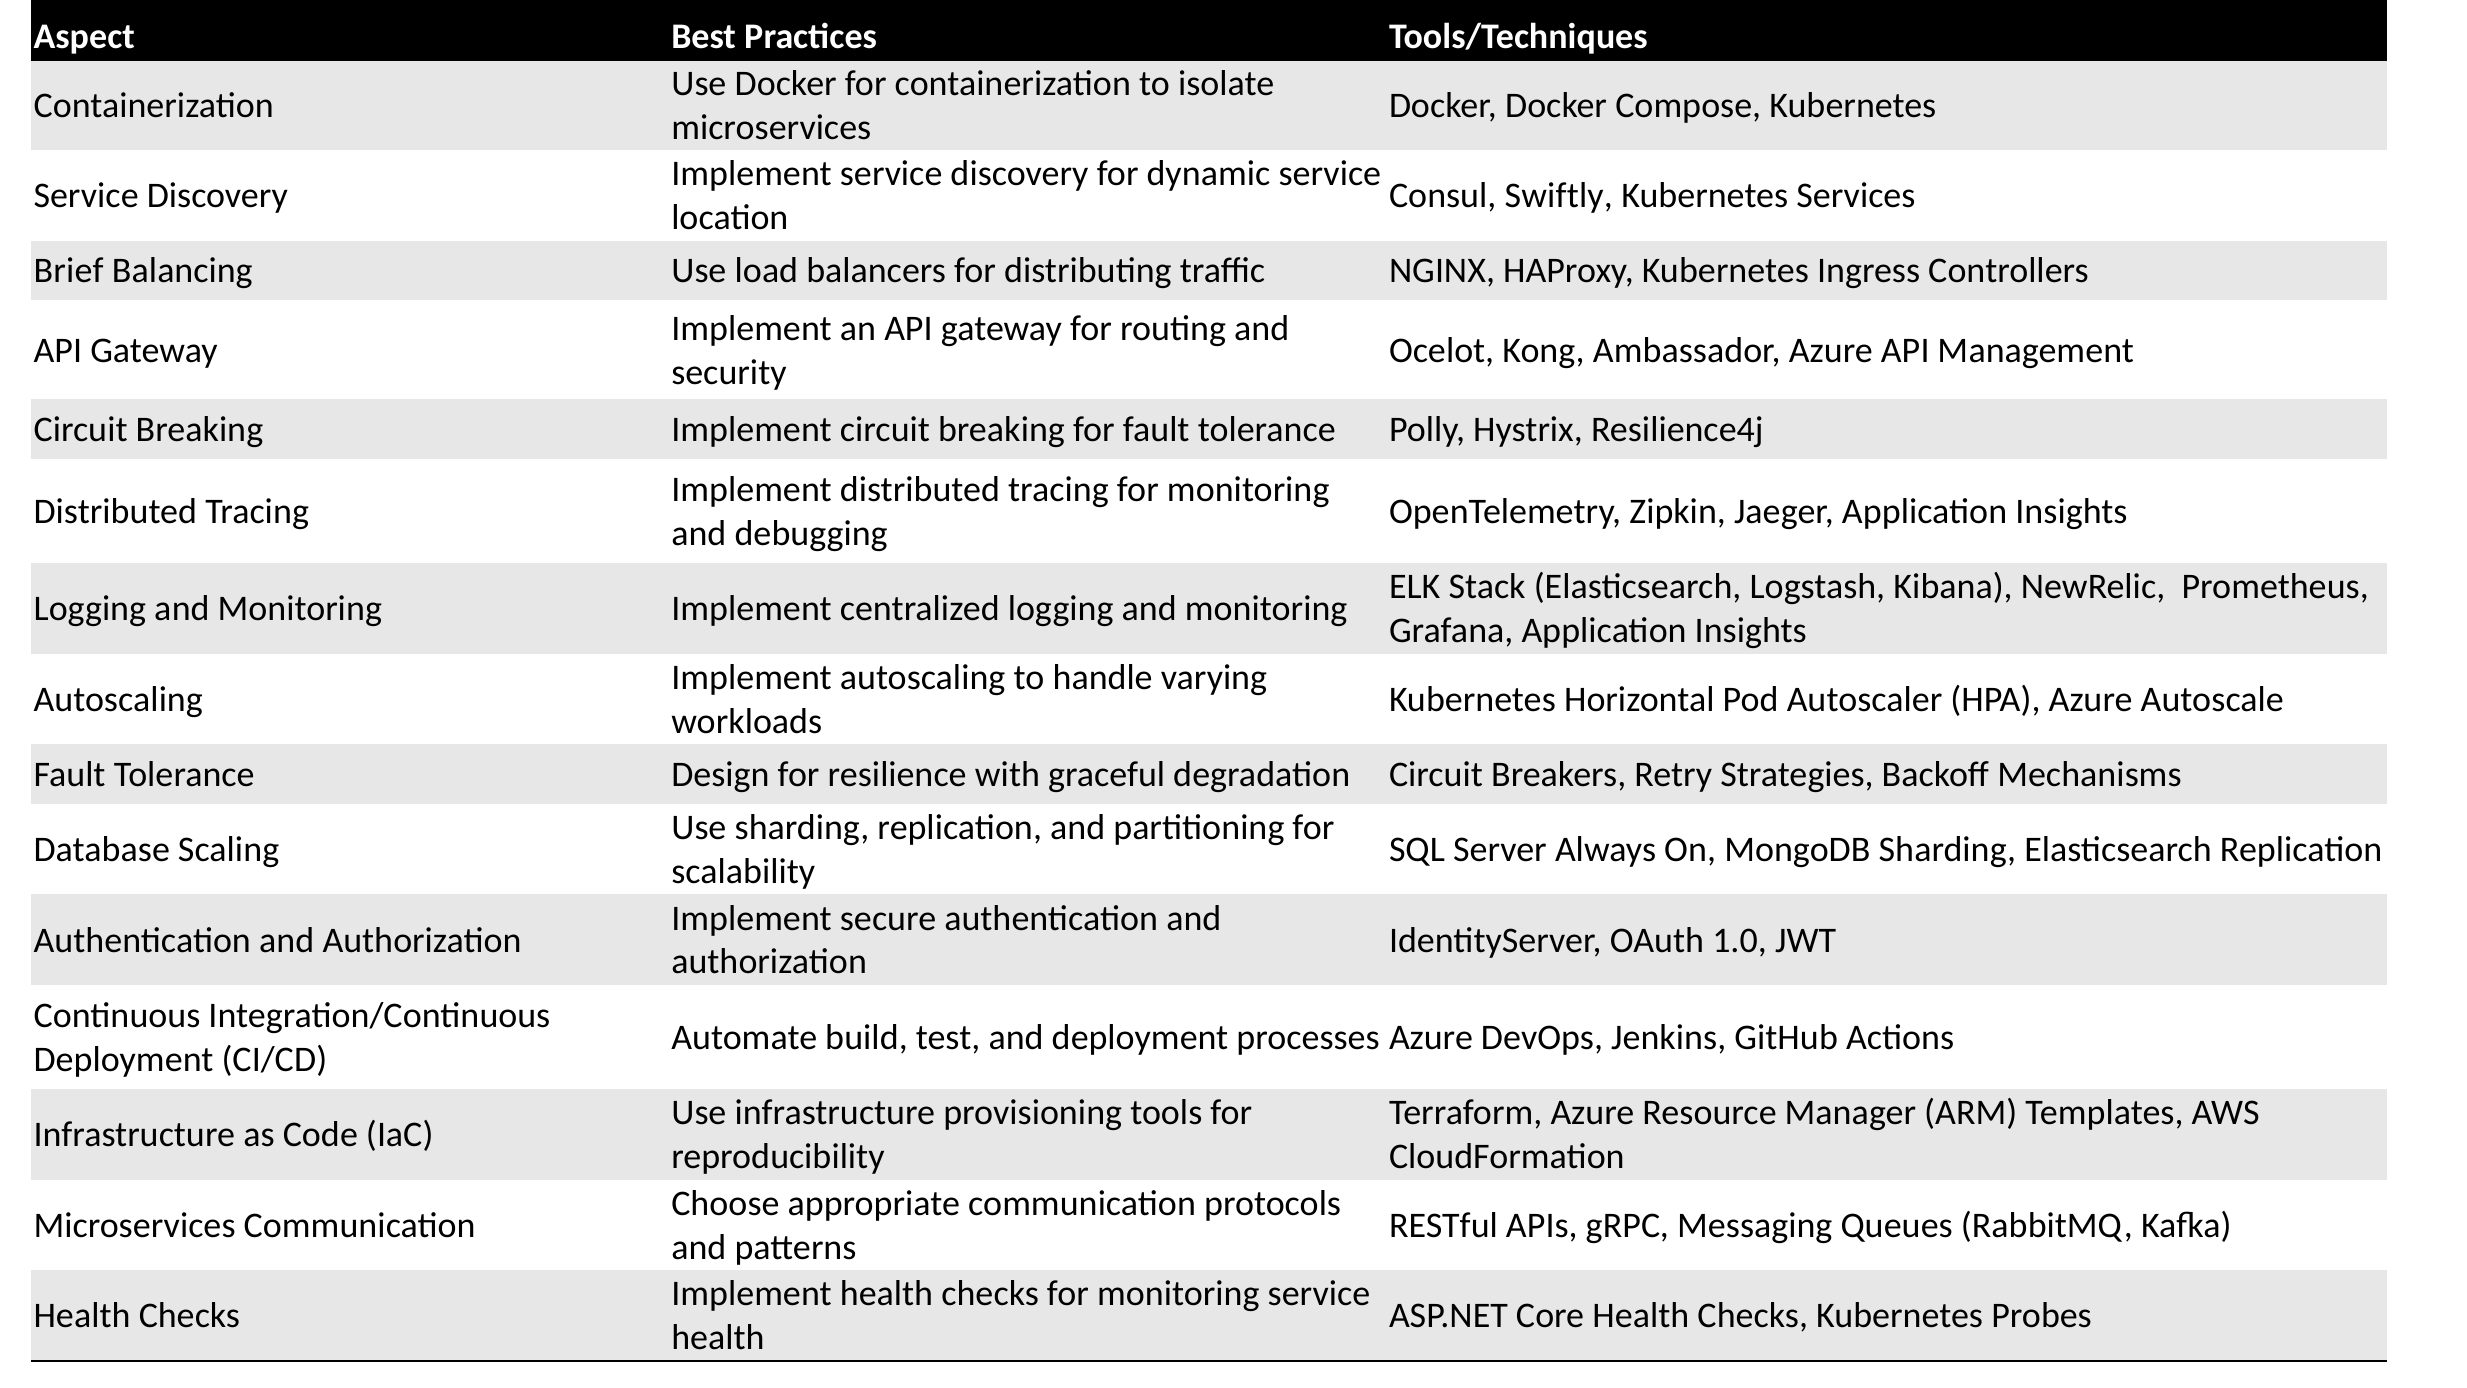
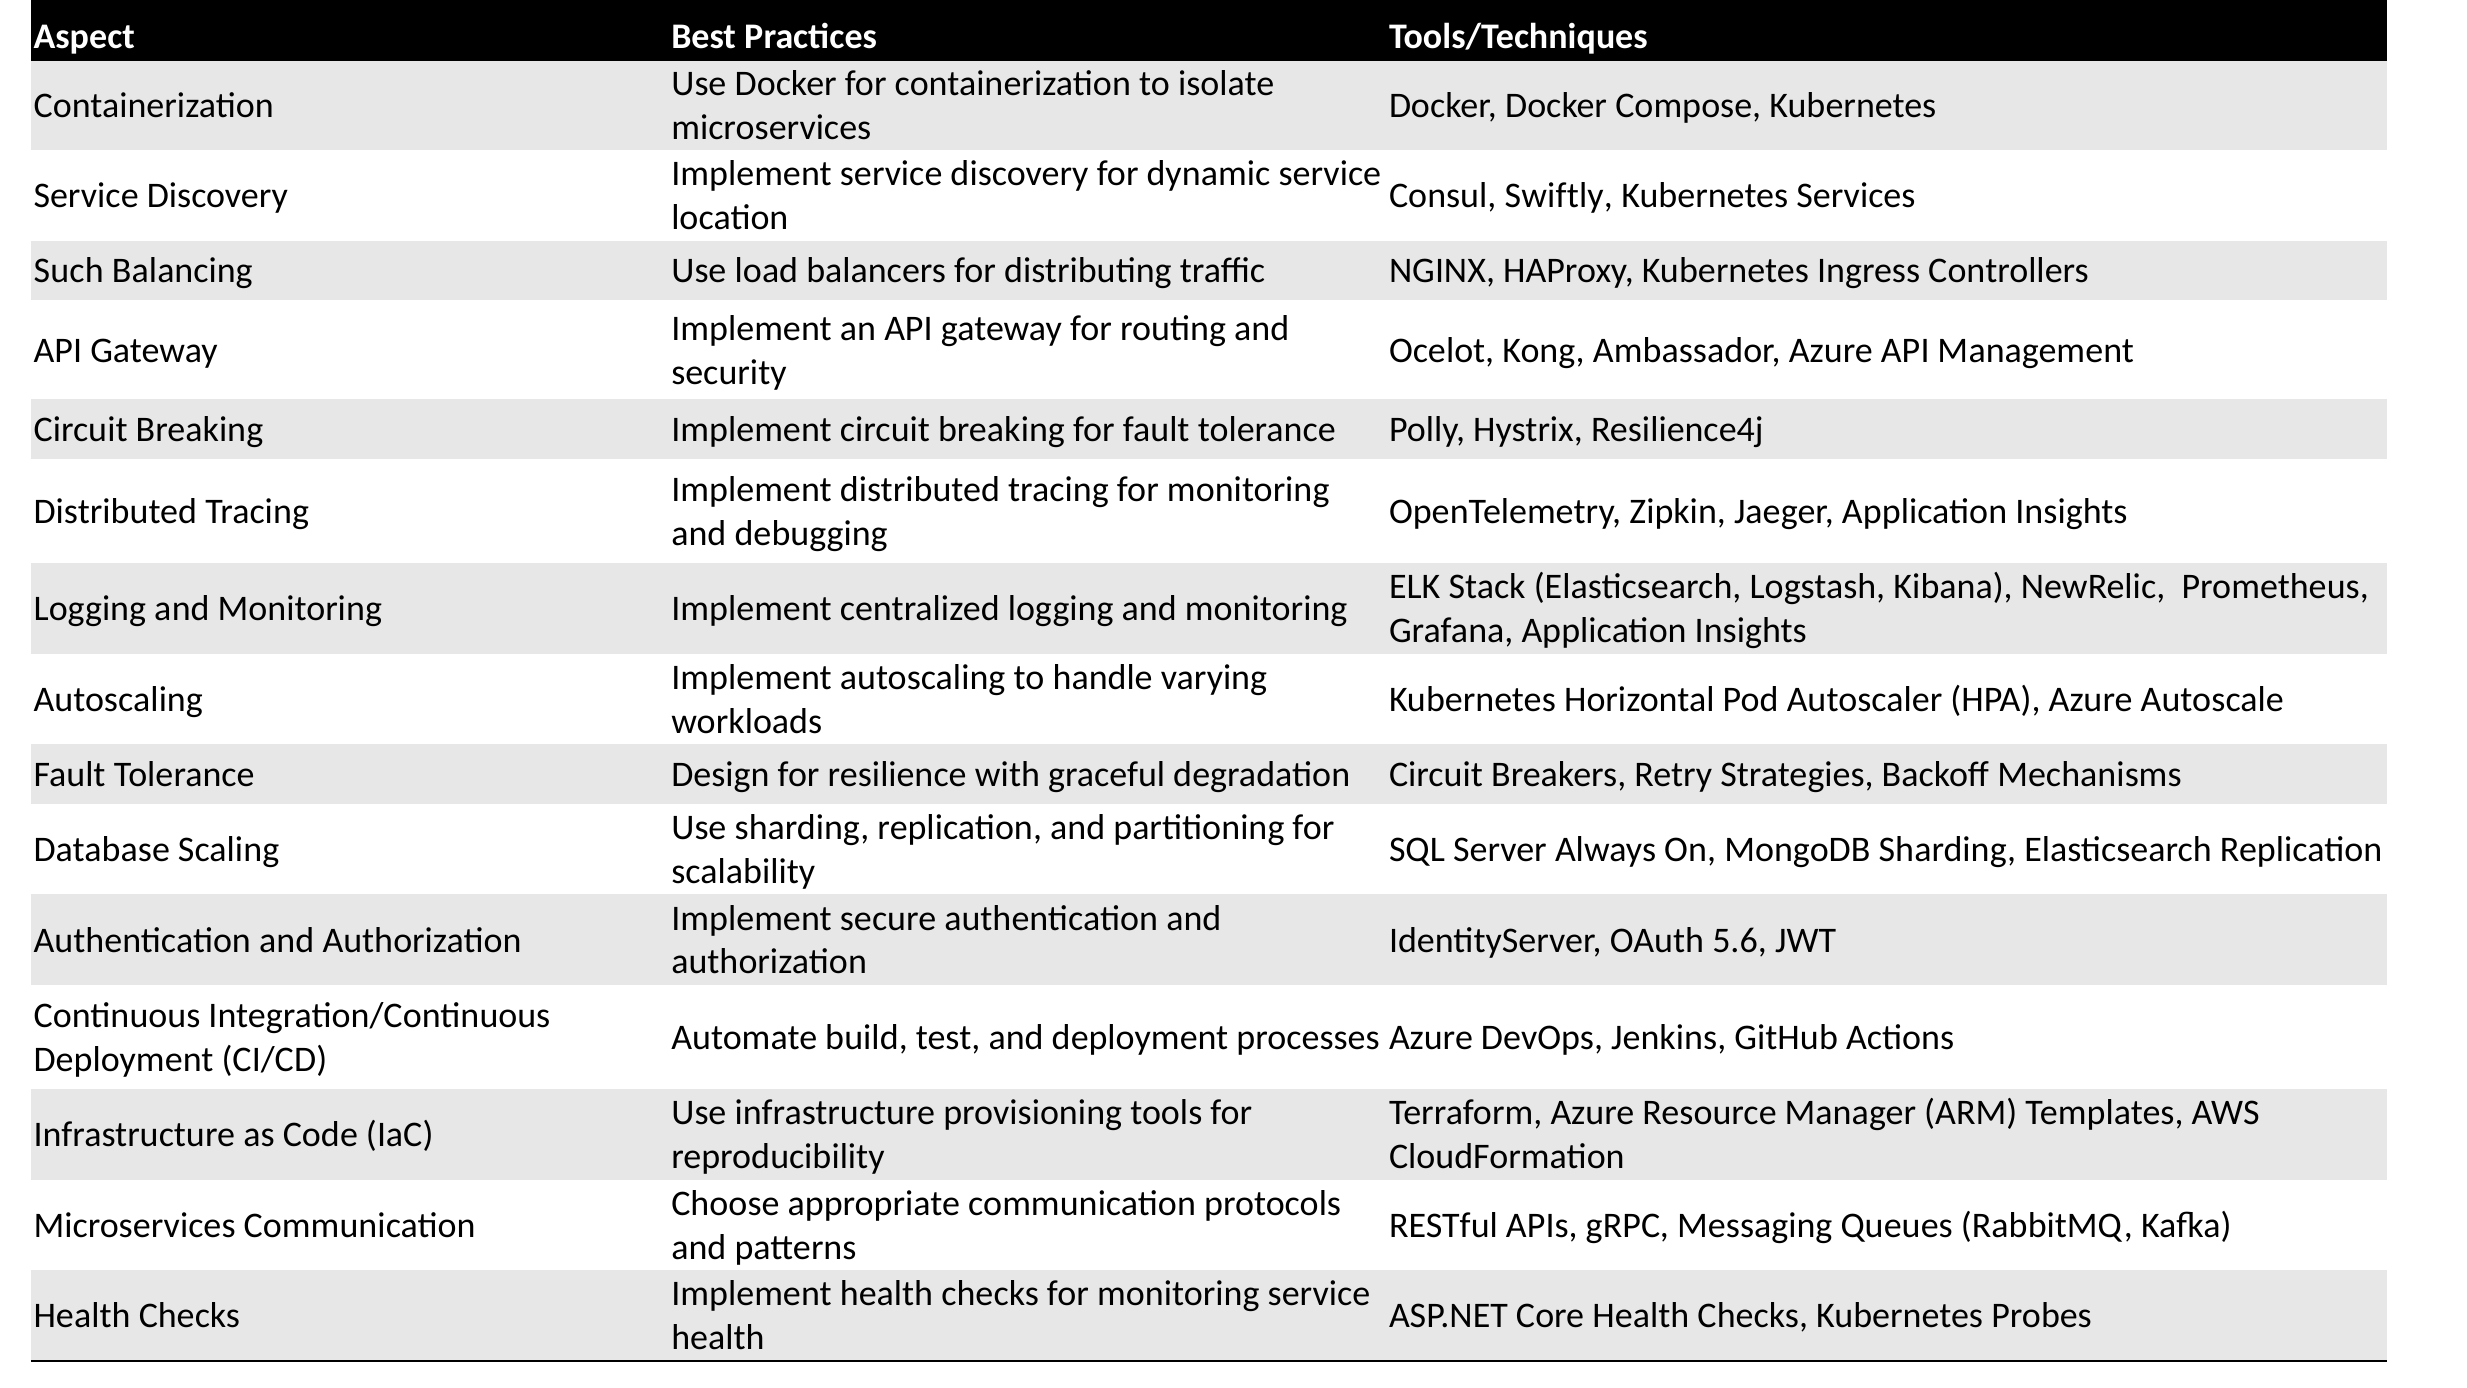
Brief: Brief -> Such
1.0: 1.0 -> 5.6
